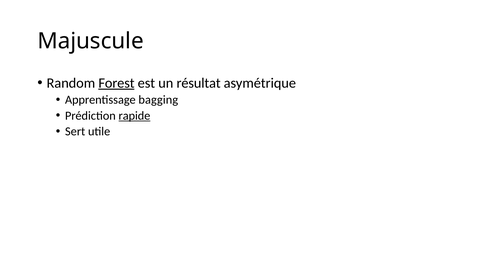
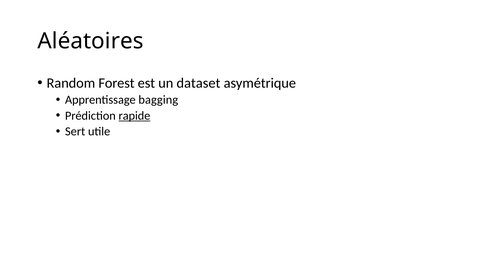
Majuscule: Majuscule -> Aléatoires
Forest underline: present -> none
résultat: résultat -> dataset
